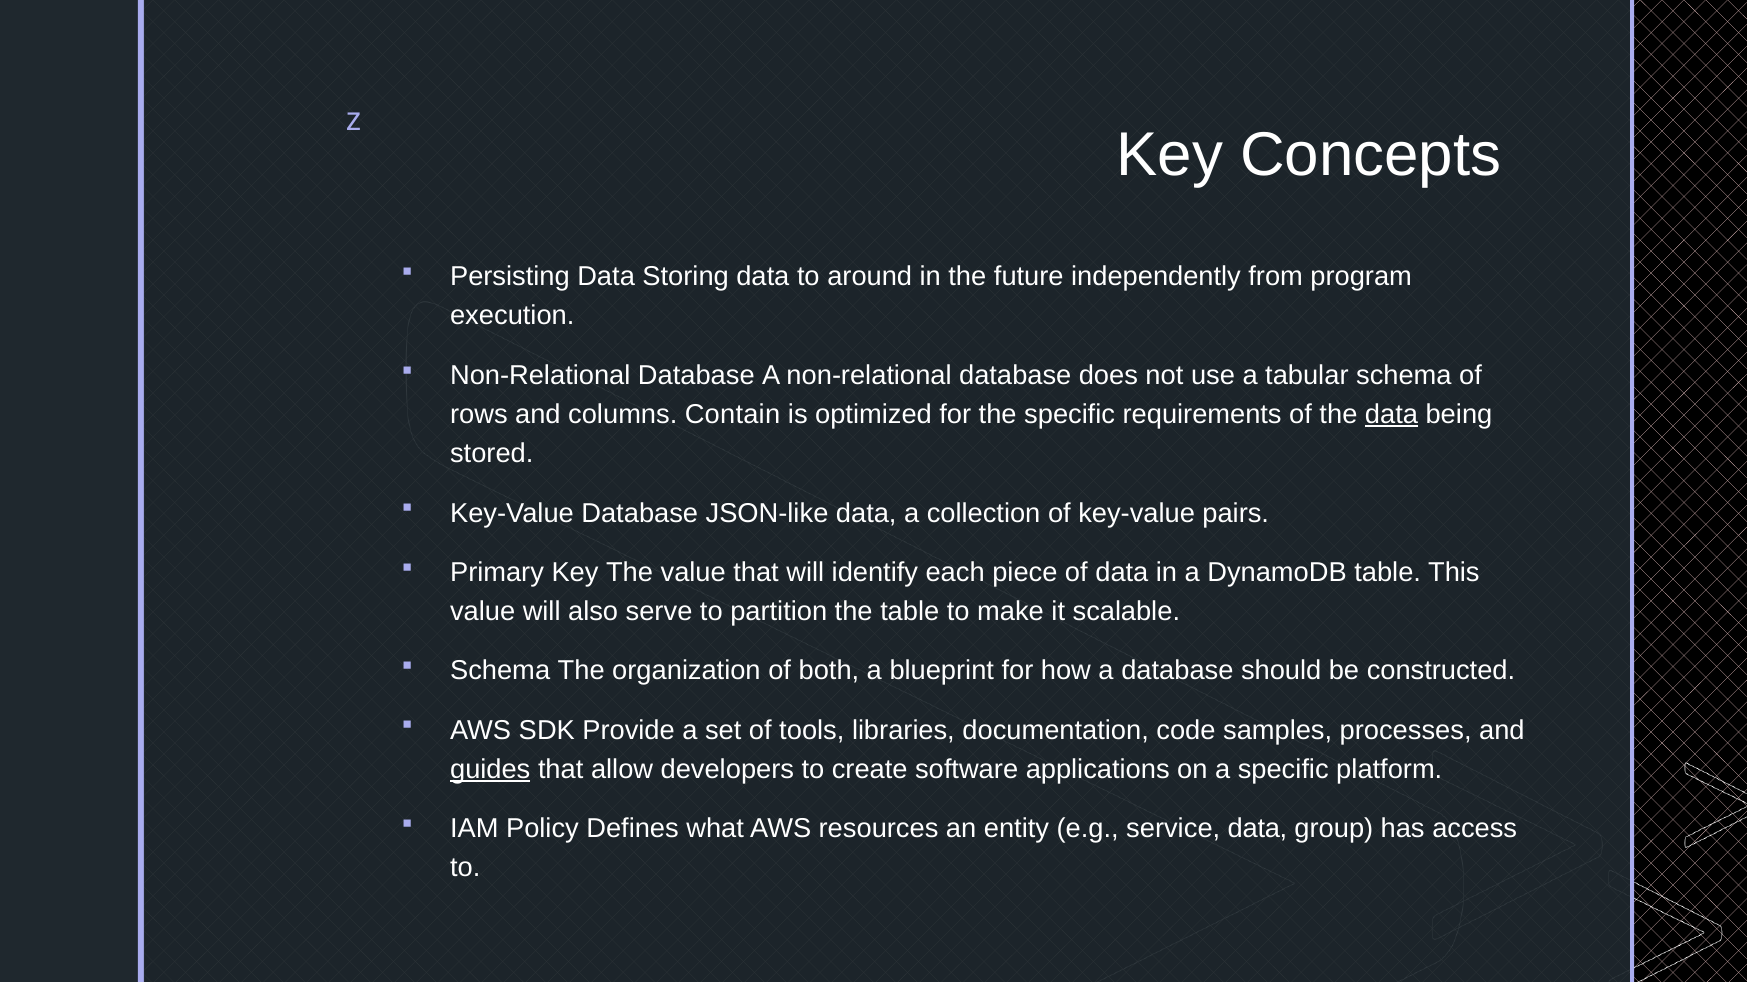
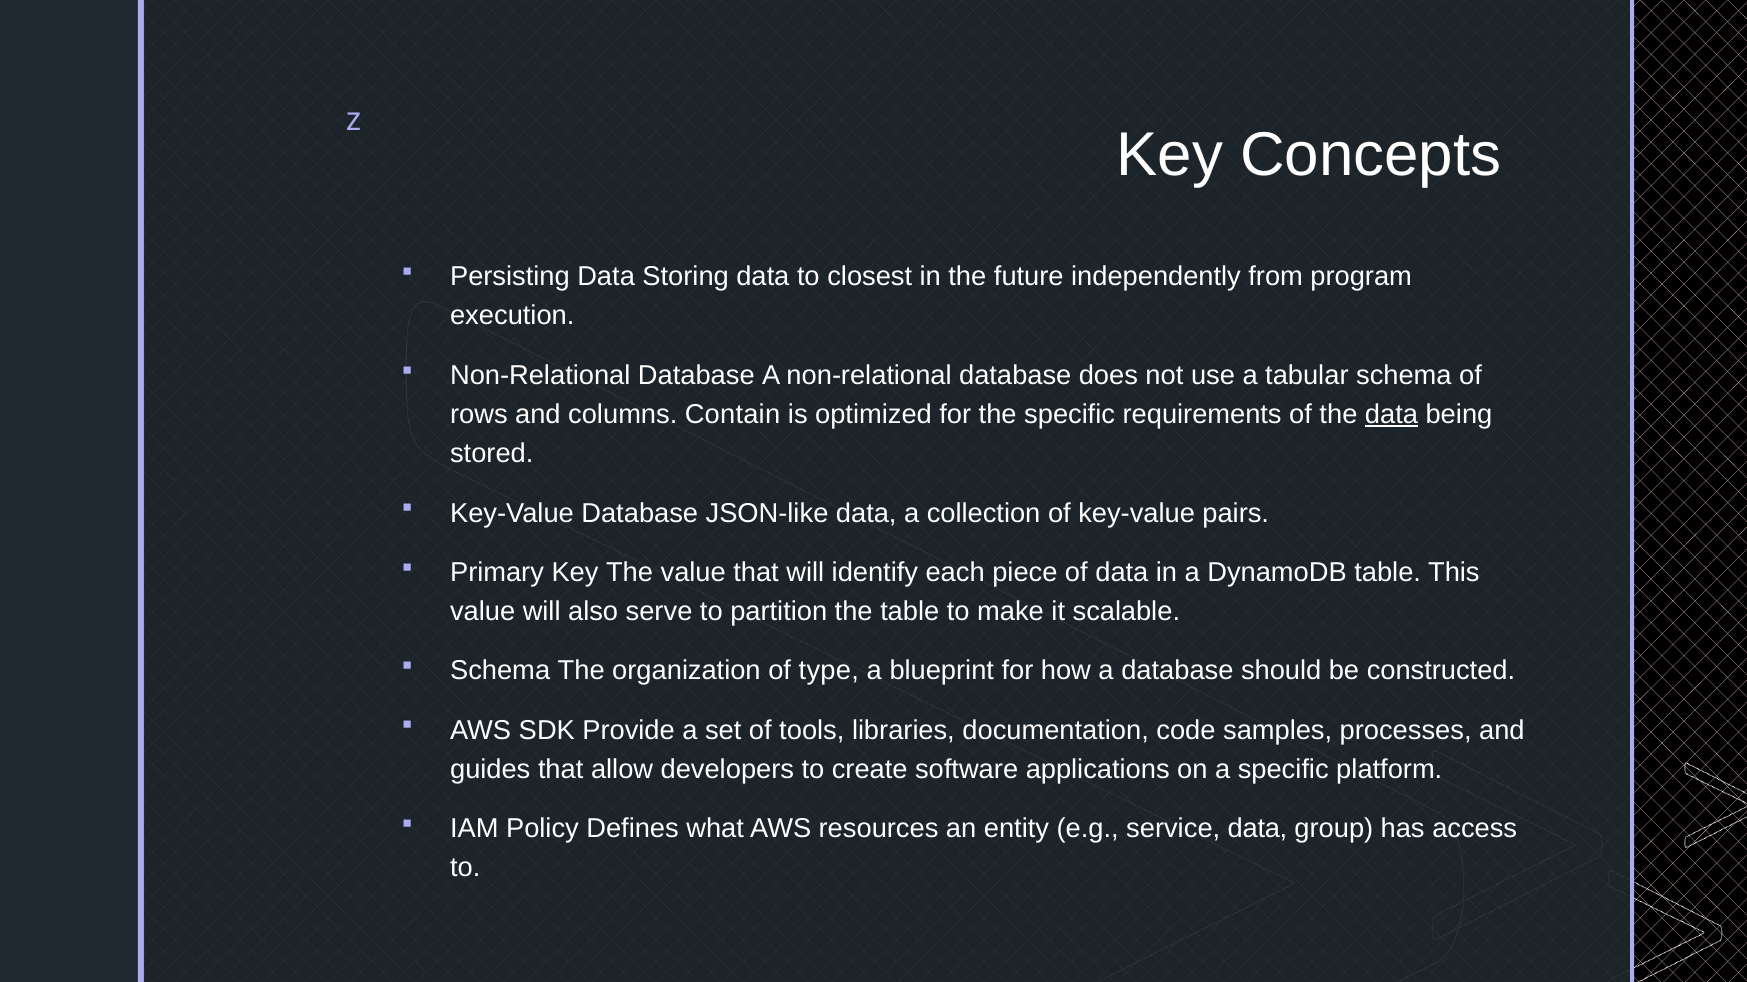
around: around -> closest
both: both -> type
guides underline: present -> none
